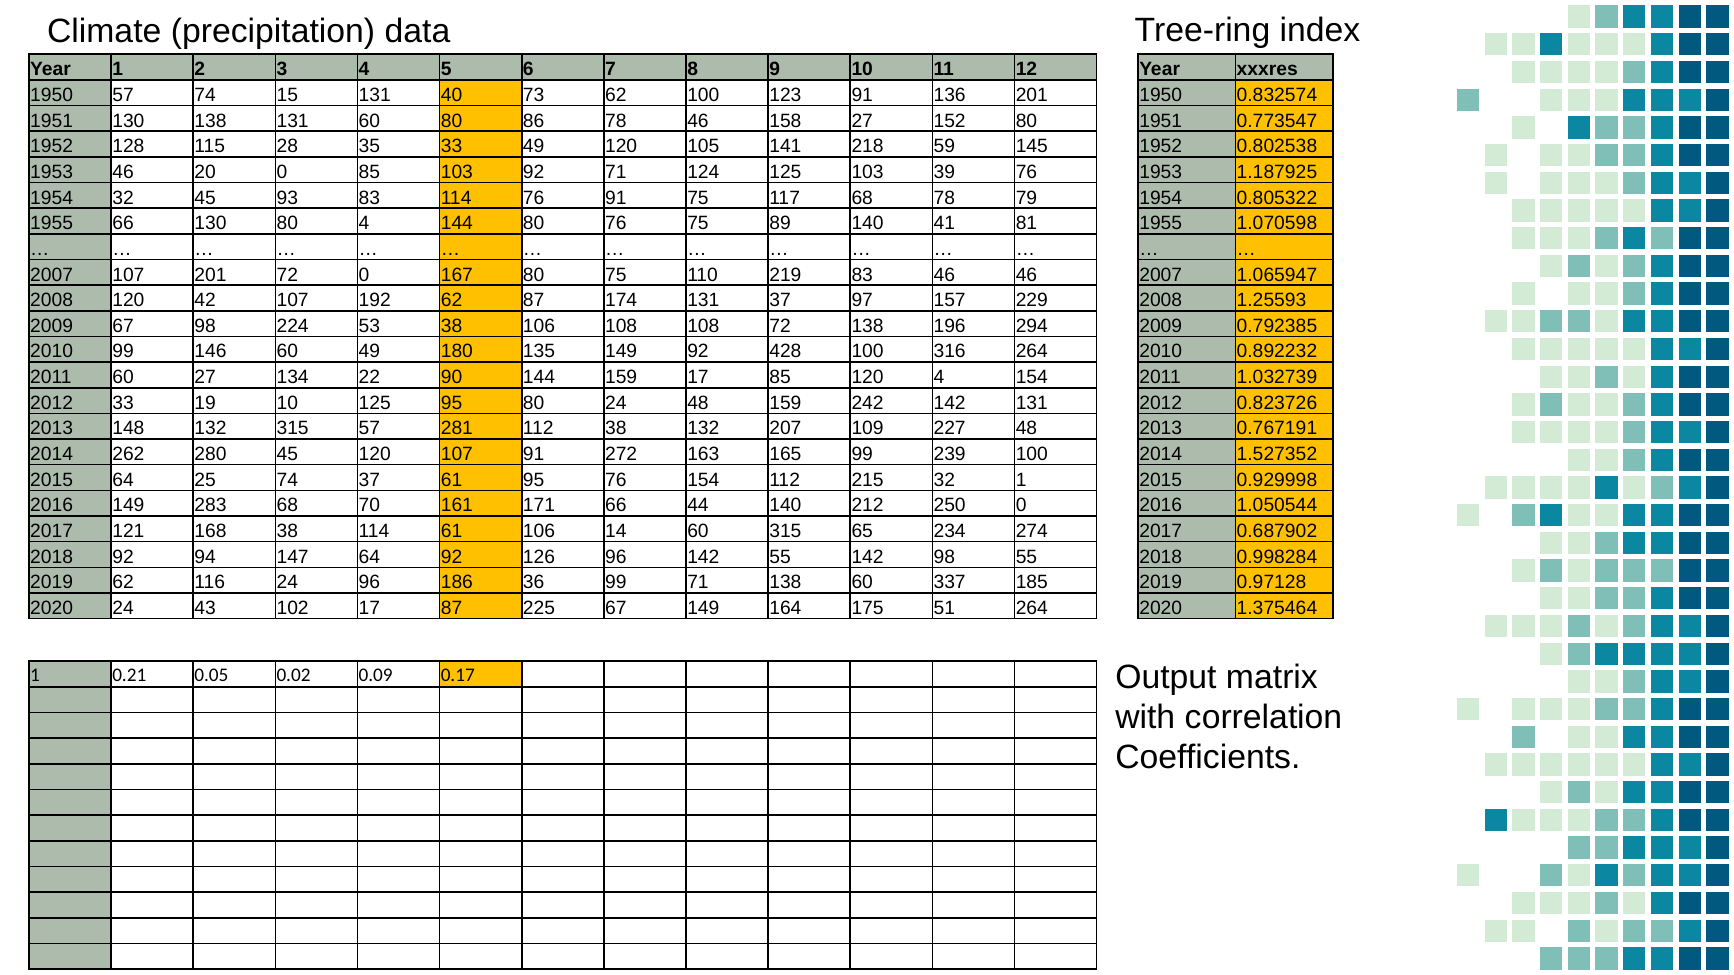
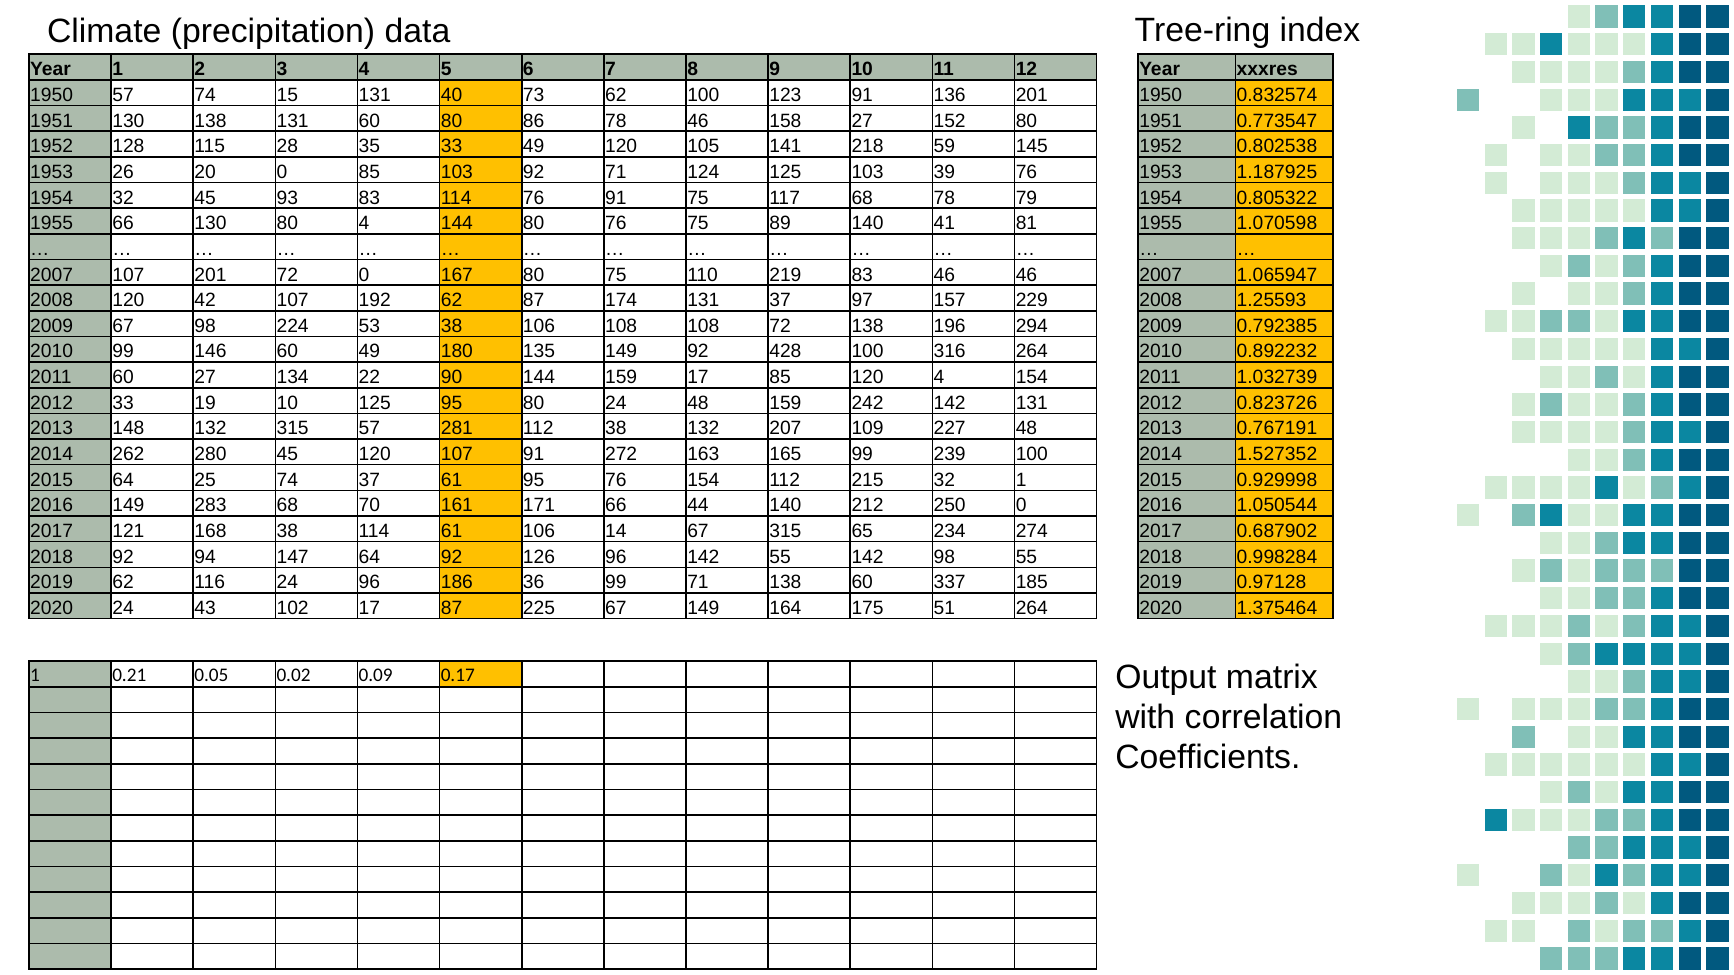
1953 46: 46 -> 26
14 60: 60 -> 67
